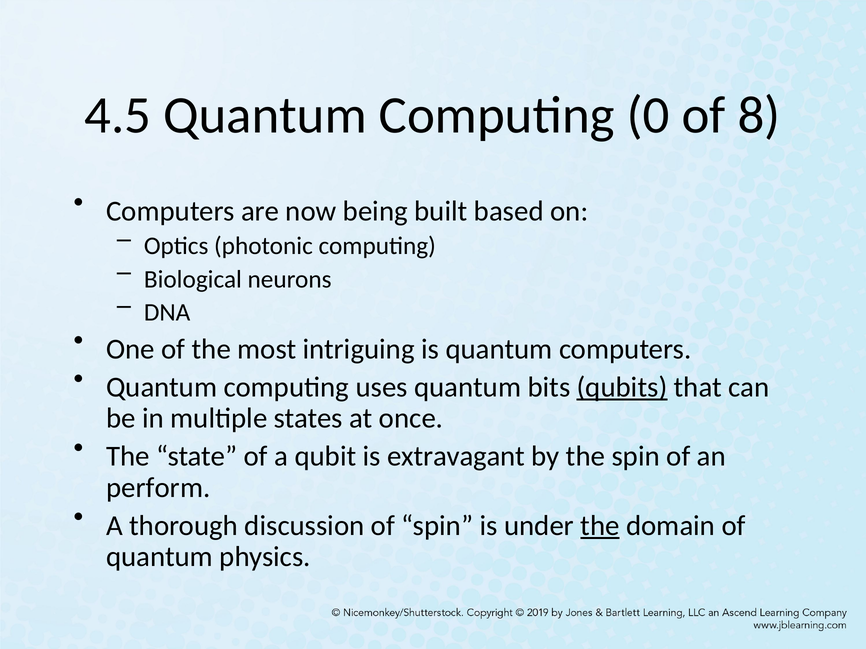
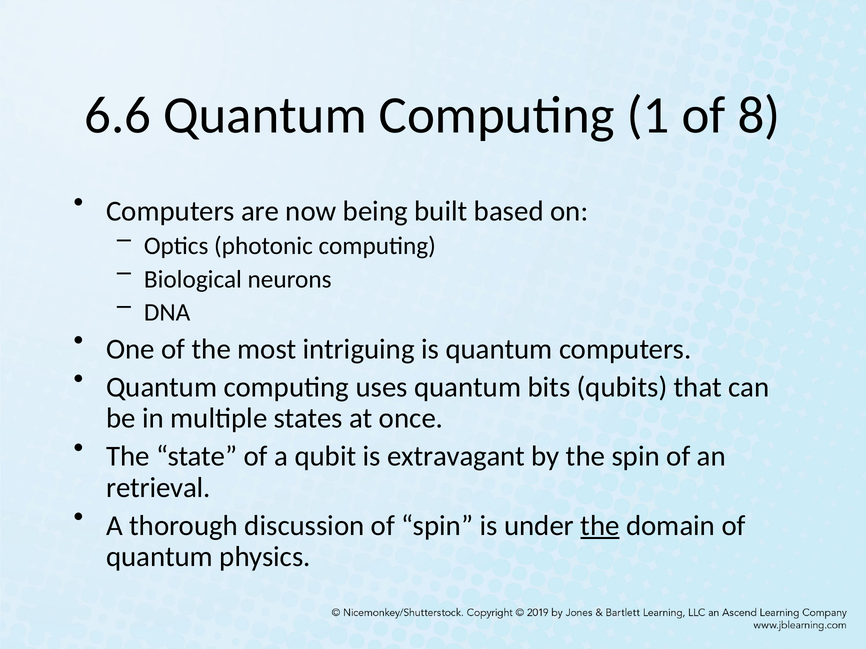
4.5: 4.5 -> 6.6
0: 0 -> 1
qubits underline: present -> none
perform: perform -> retrieval
